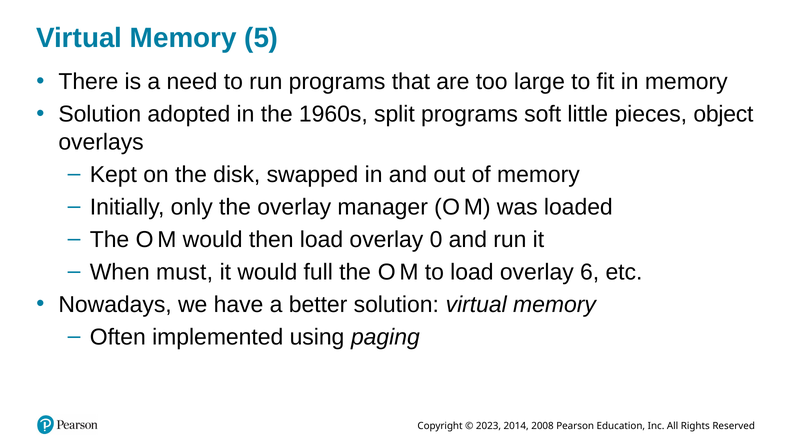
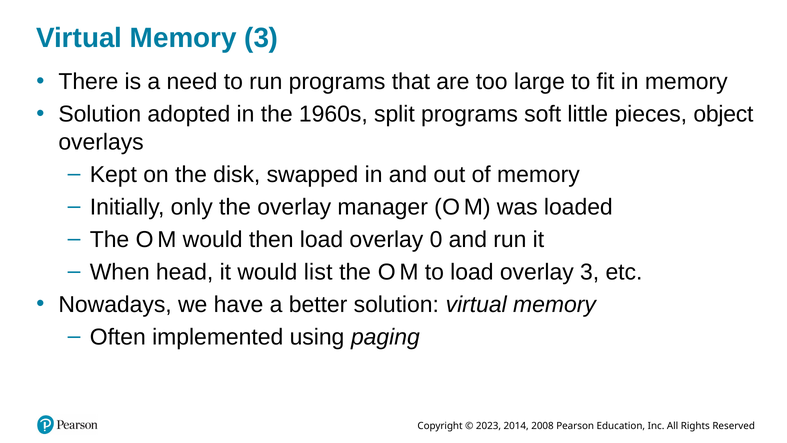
Memory 5: 5 -> 3
must: must -> head
full: full -> list
overlay 6: 6 -> 3
